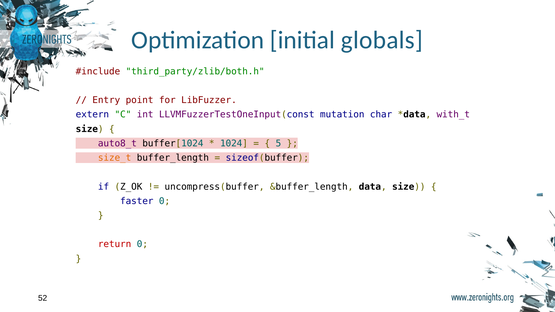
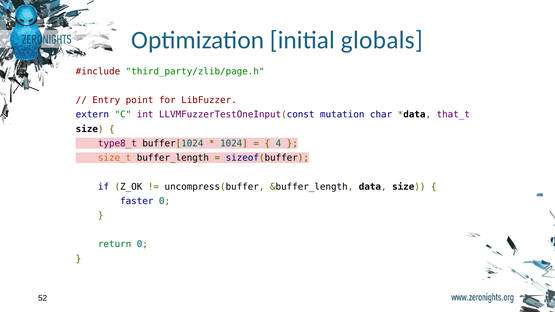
third_party/zlib/both.h: third_party/zlib/both.h -> third_party/zlib/page.h
with_t: with_t -> that_t
auto8_t: auto8_t -> type8_t
5: 5 -> 4
return colour: red -> green
